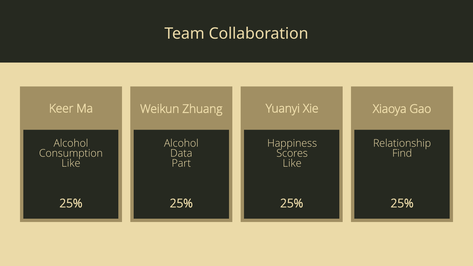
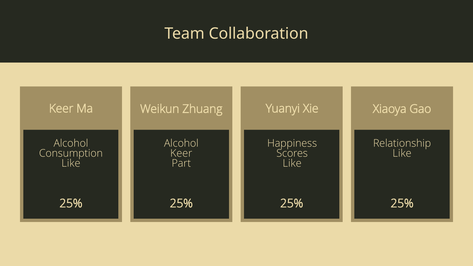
Data at (181, 153): Data -> Keer
Find at (402, 153): Find -> Like
